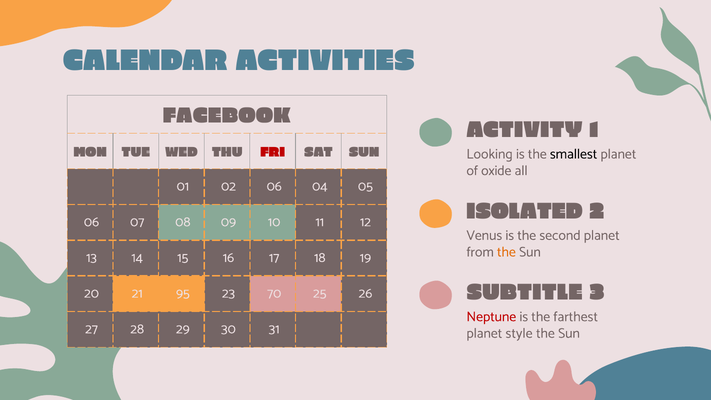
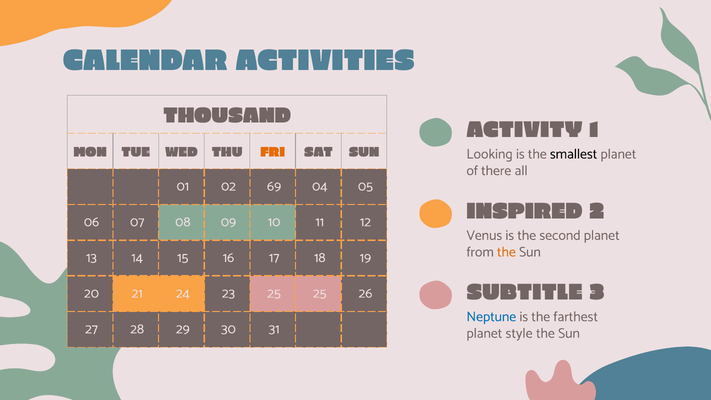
FACEBOOK: FACEBOOK -> THOUSAND
FRI colour: red -> orange
oxide: oxide -> there
02 06: 06 -> 69
ISOLATED: ISOLATED -> INSPIRED
95: 95 -> 24
23 70: 70 -> 25
Neptune colour: red -> blue
